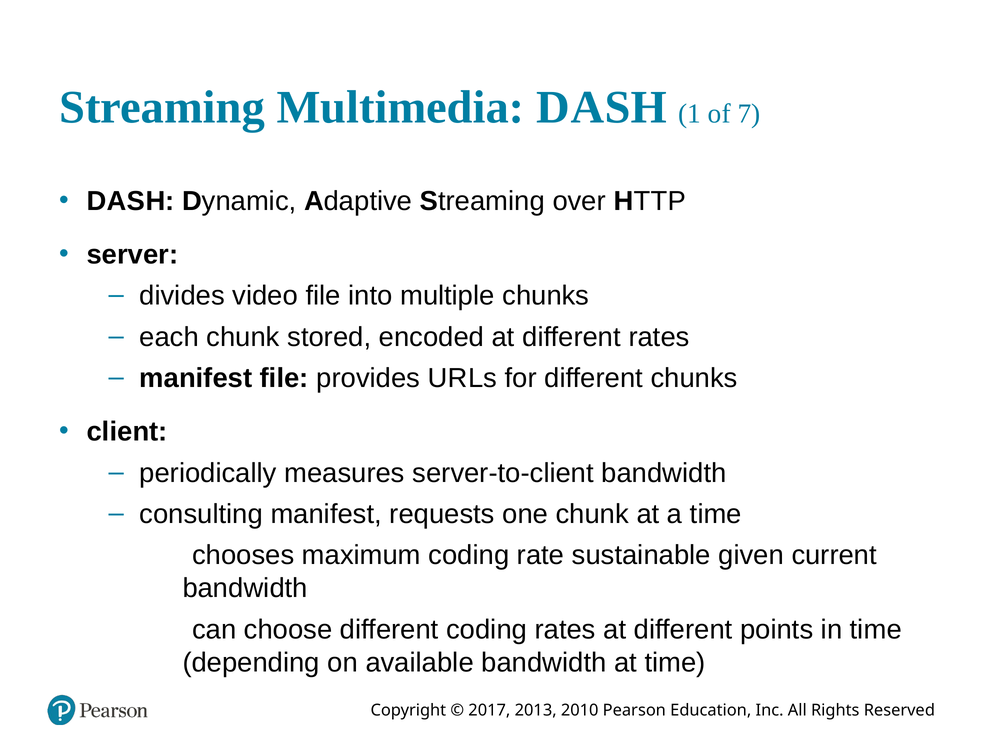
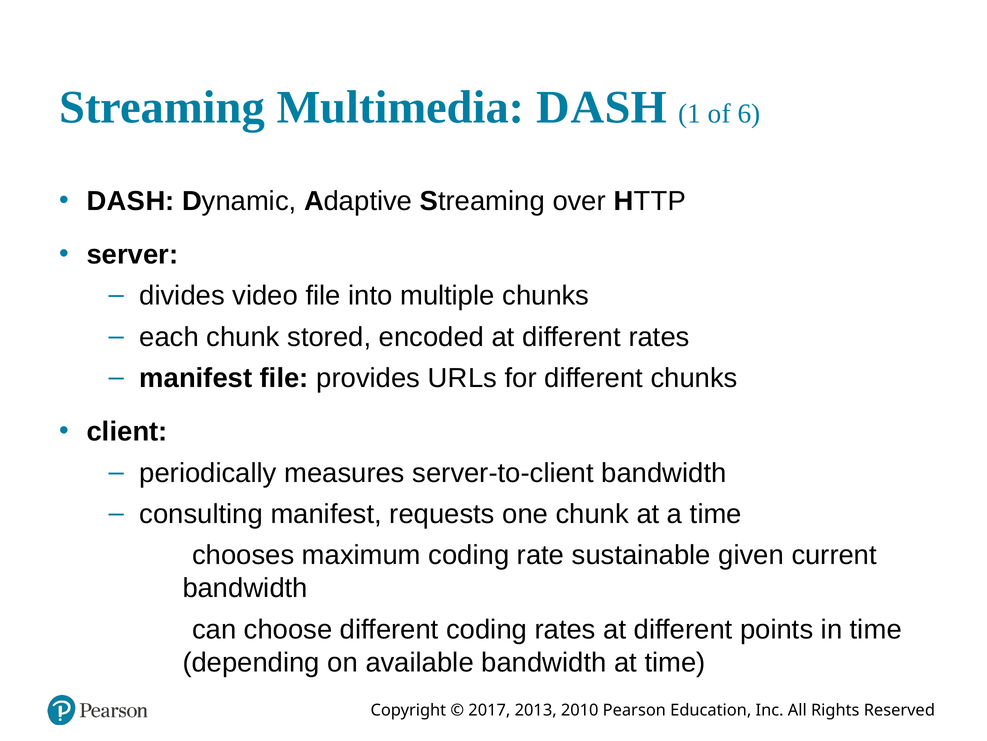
7: 7 -> 6
